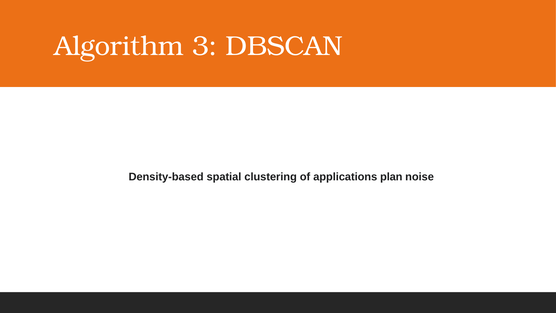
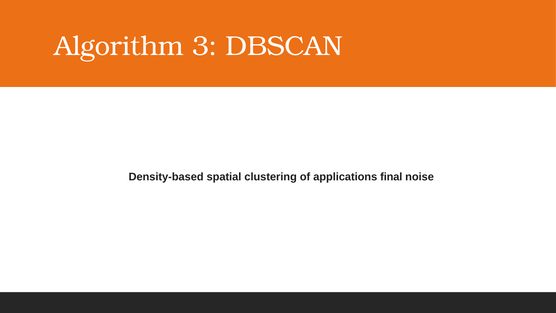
plan: plan -> final
